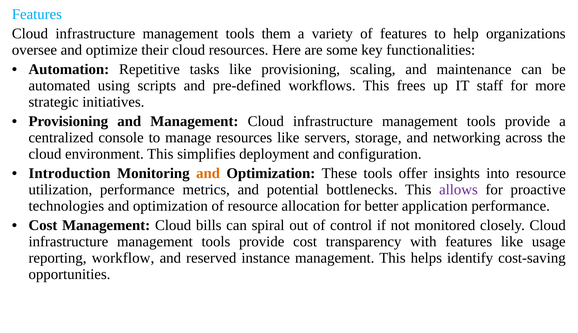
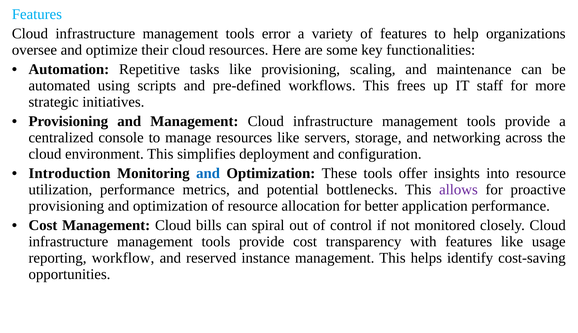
them: them -> error
and at (208, 174) colour: orange -> blue
technologies at (66, 206): technologies -> provisioning
